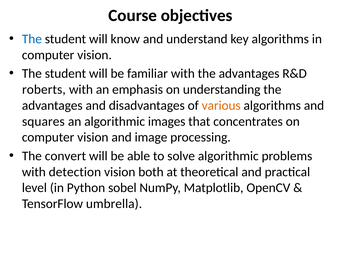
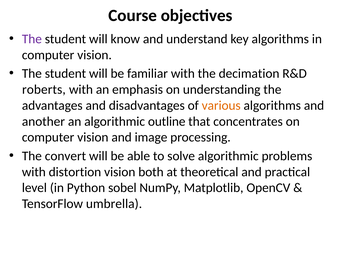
The at (32, 39) colour: blue -> purple
with the advantages: advantages -> decimation
squares: squares -> another
images: images -> outline
detection: detection -> distortion
